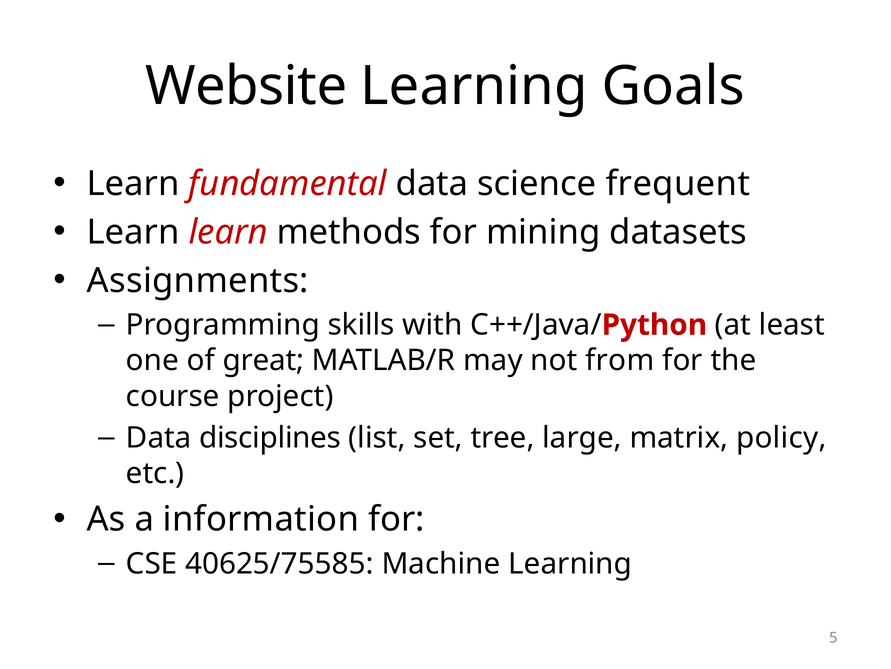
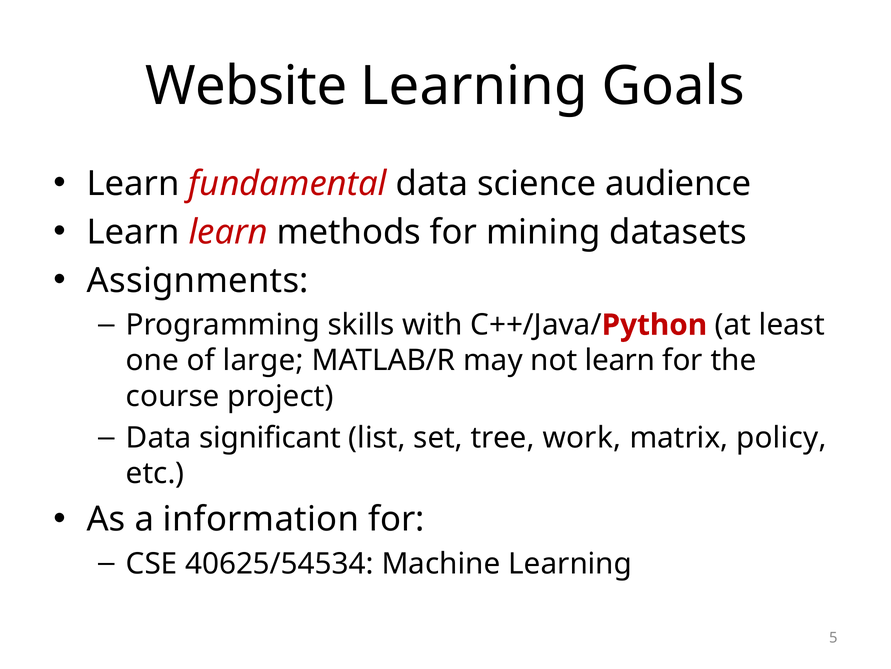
frequent: frequent -> audience
great: great -> large
not from: from -> learn
disciplines: disciplines -> significant
large: large -> work
40625/75585: 40625/75585 -> 40625/54534
